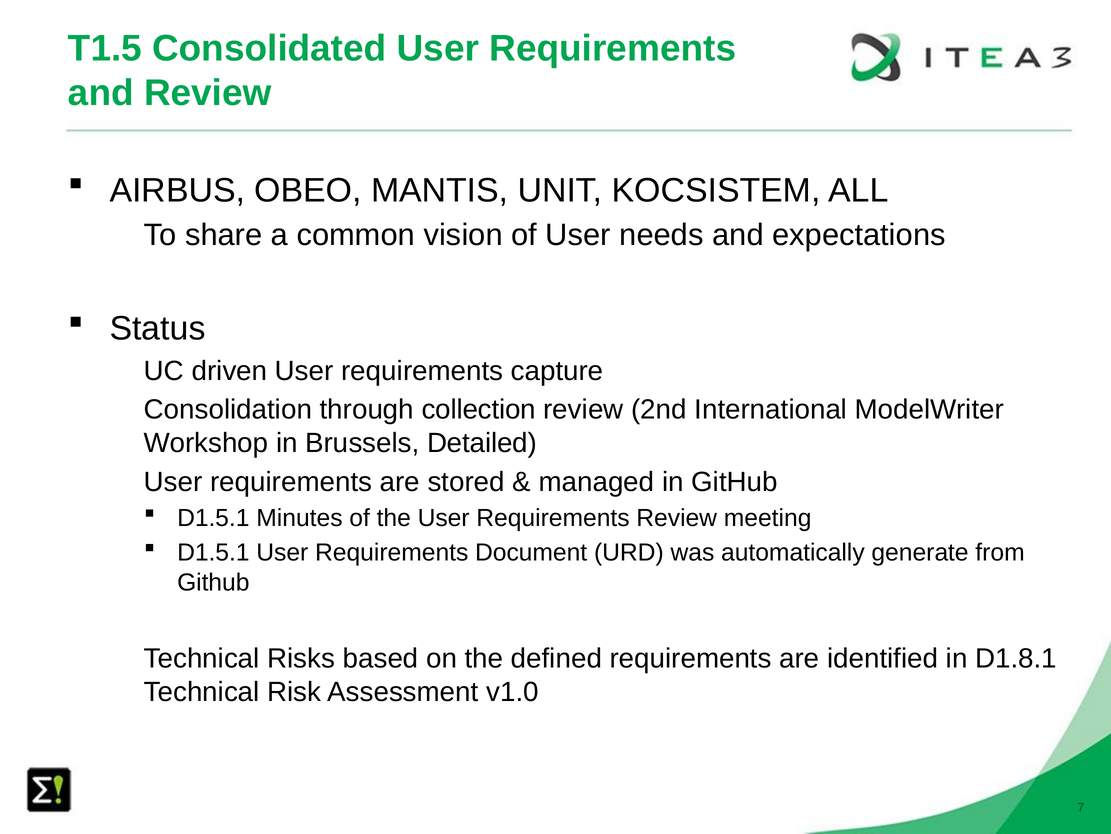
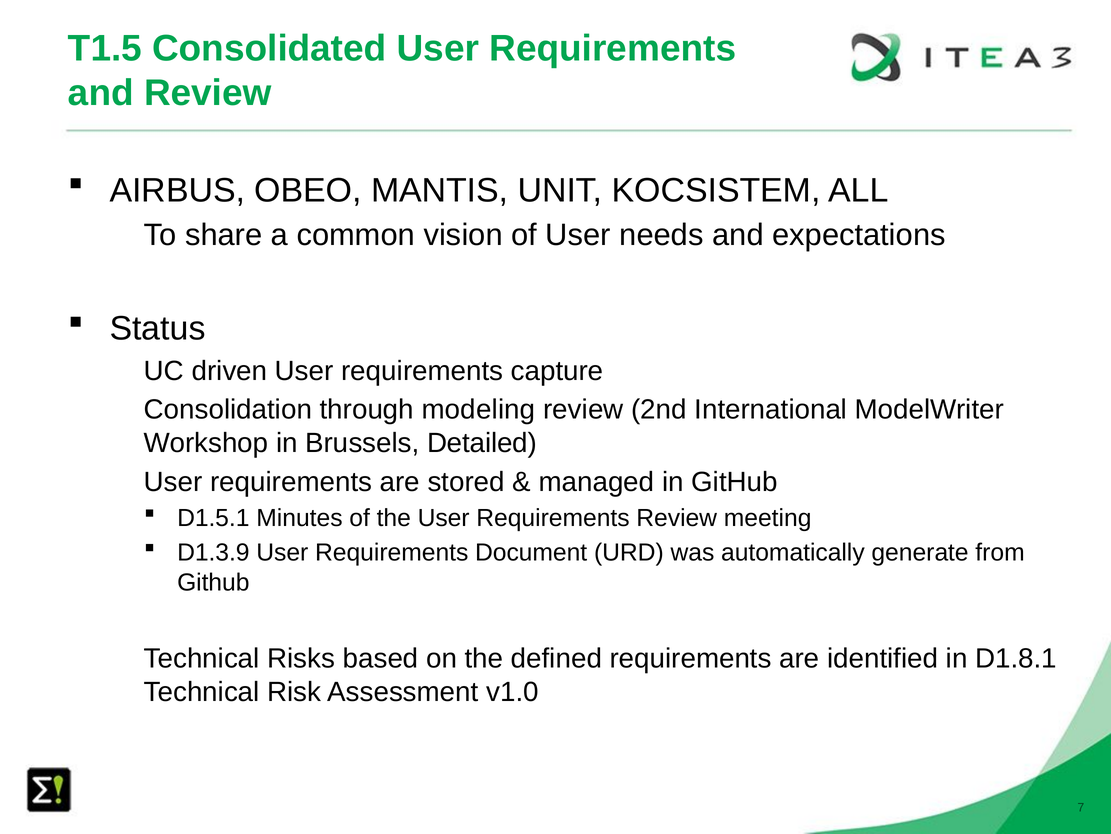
collection: collection -> modeling
D1.5.1 at (213, 552): D1.5.1 -> D1.3.9
